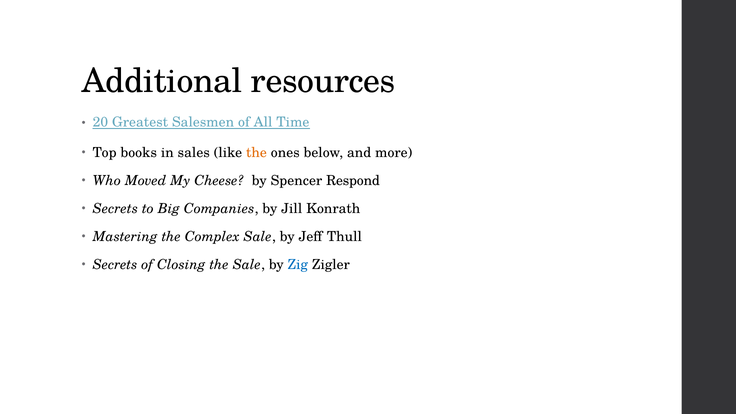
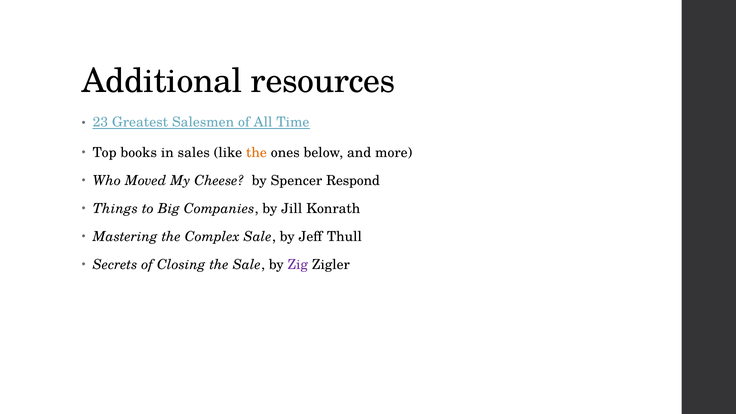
20: 20 -> 23
Secrets at (115, 209): Secrets -> Things
Zig colour: blue -> purple
